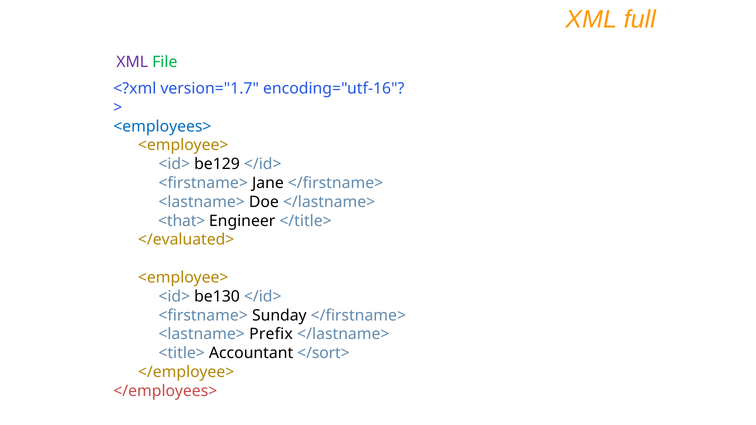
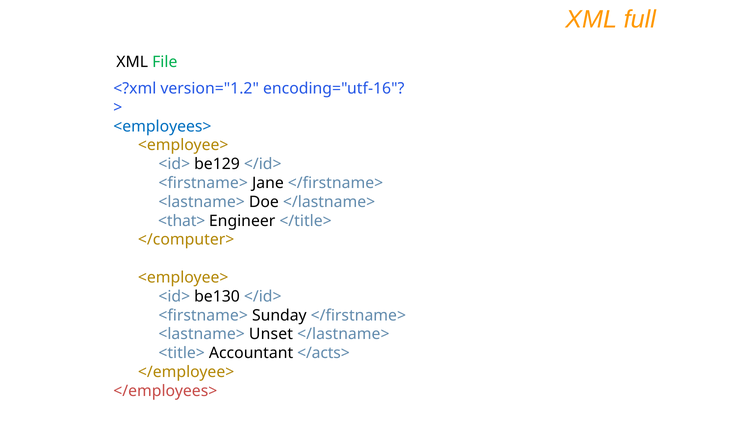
XML at (132, 62) colour: purple -> black
version="1.7: version="1.7 -> version="1.2
</evaluated>: </evaluated> -> </computer>
Prefix: Prefix -> Unset
</sort>: </sort> -> </acts>
